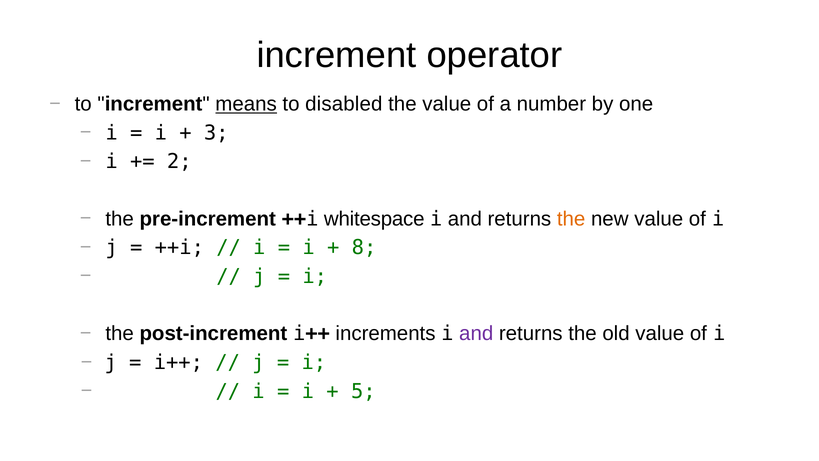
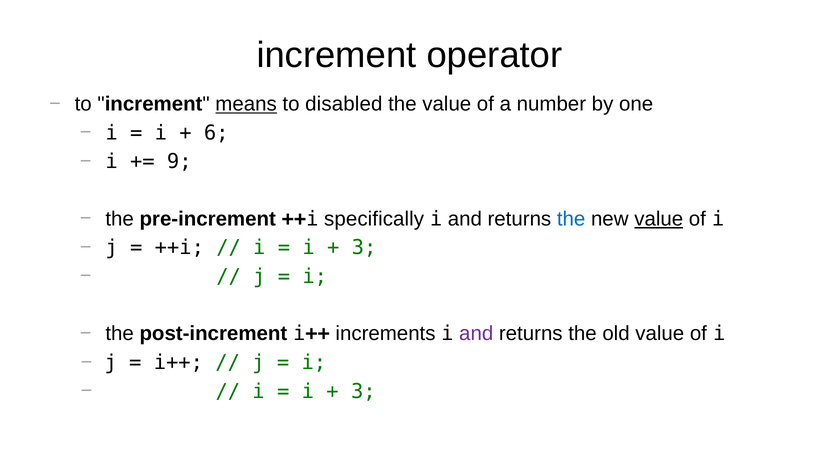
3: 3 -> 6
2: 2 -> 9
whitespace: whitespace -> specifically
the at (571, 219) colour: orange -> blue
value at (659, 219) underline: none -> present
8 at (364, 247): 8 -> 3
5 at (363, 391): 5 -> 3
